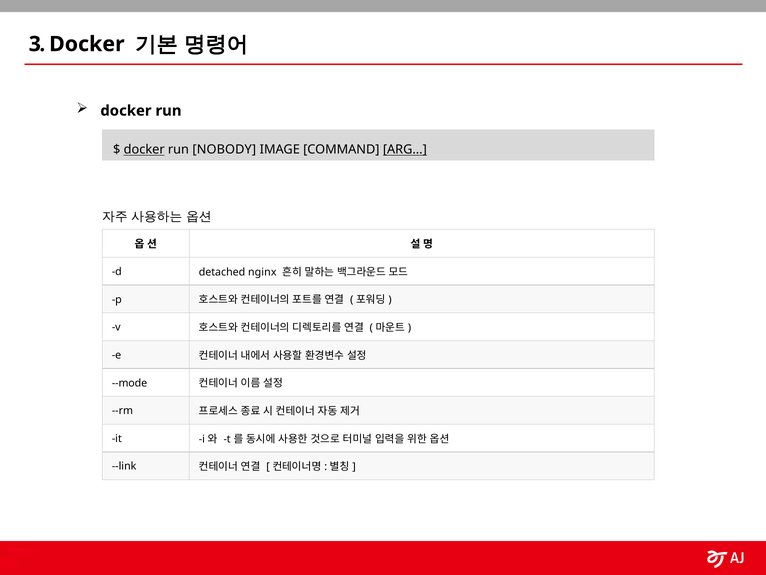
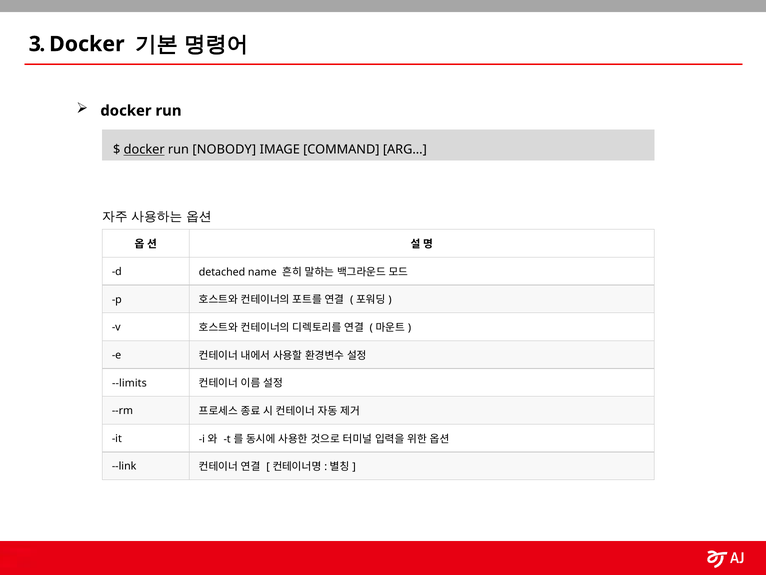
ARG underline: present -> none
nginx: nginx -> name
--mode: --mode -> --limits
